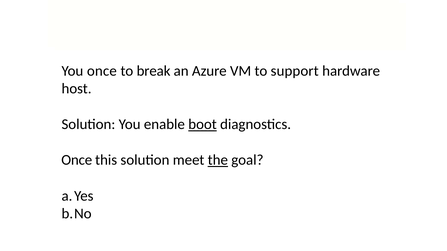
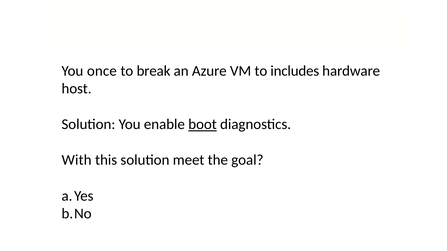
support: support -> includes
Once at (77, 160): Once -> With
the underline: present -> none
